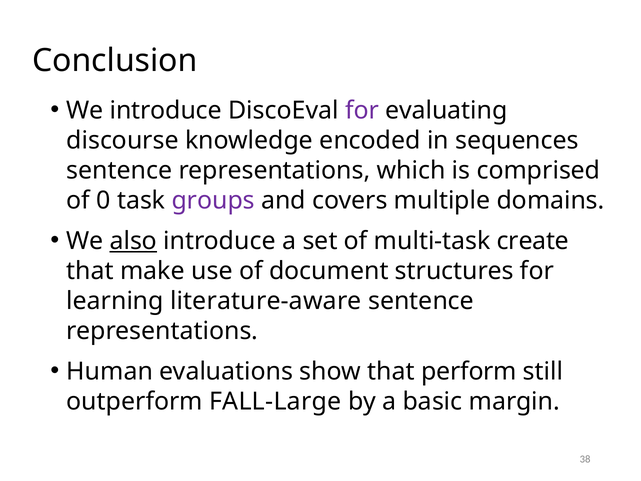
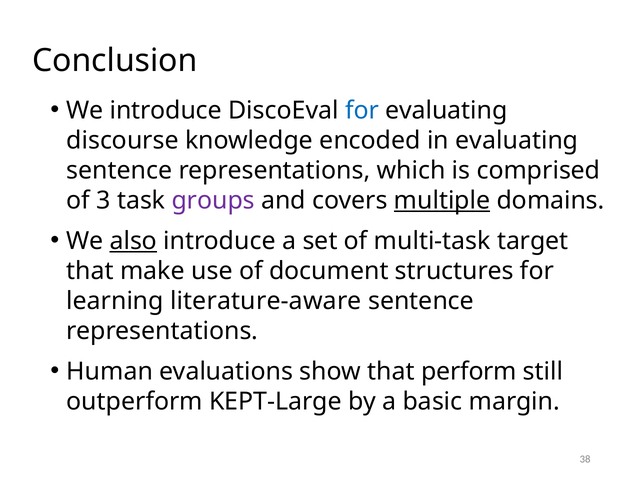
for at (362, 110) colour: purple -> blue
in sequences: sequences -> evaluating
0: 0 -> 3
multiple underline: none -> present
create: create -> target
FALL-Large: FALL-Large -> KEPT-Large
